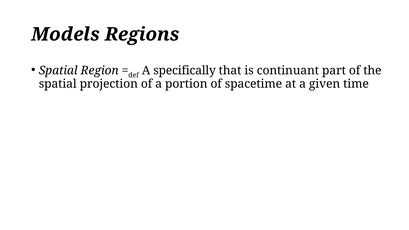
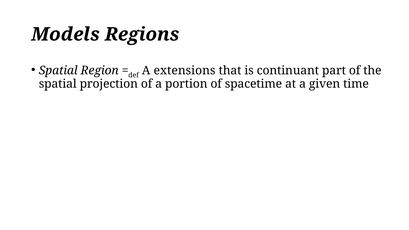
specifically: specifically -> extensions
